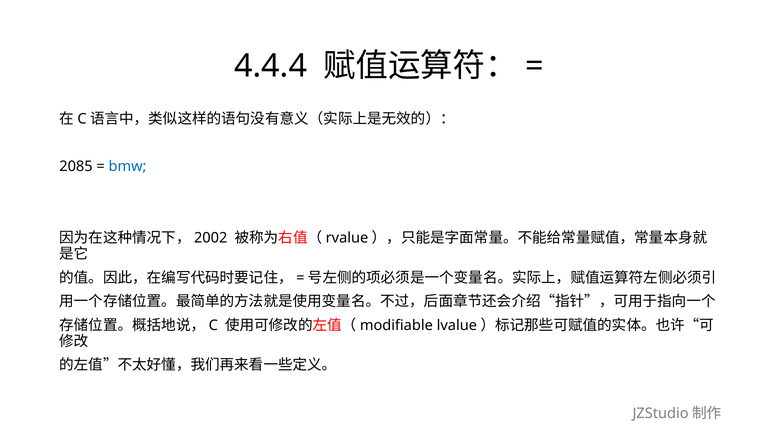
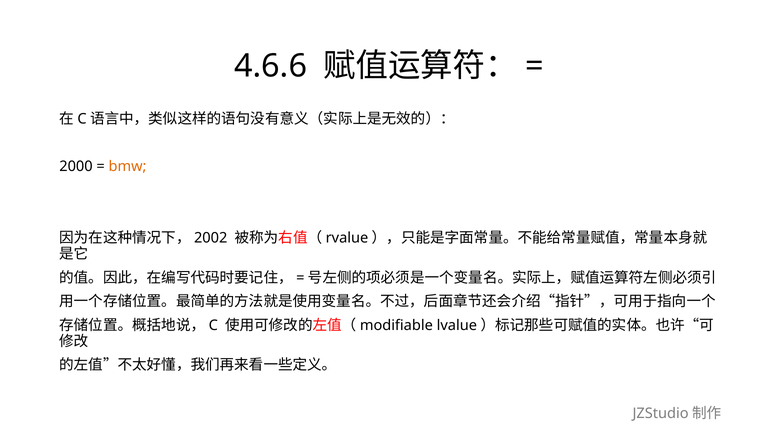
4.4.4: 4.4.4 -> 4.6.6
2085: 2085 -> 2000
bmw colour: blue -> orange
